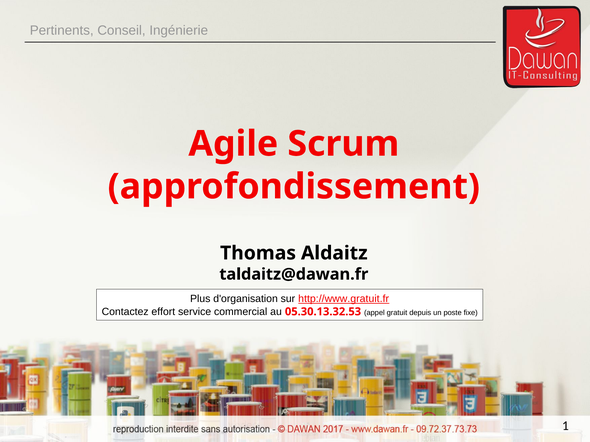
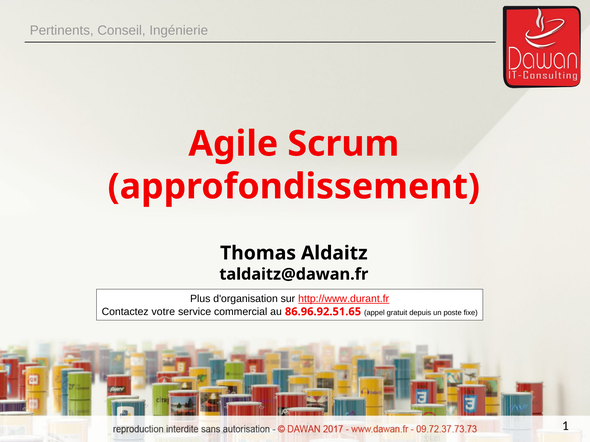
http://www.gratuit.fr: http://www.gratuit.fr -> http://www.durant.fr
effort: effort -> votre
05.30.13.32.53: 05.30.13.32.53 -> 86.96.92.51.65
